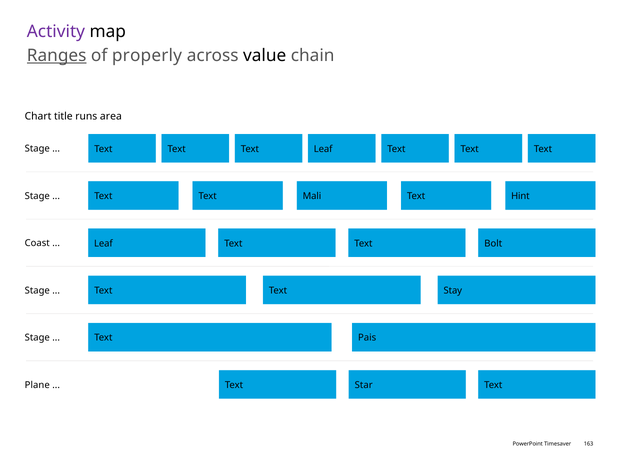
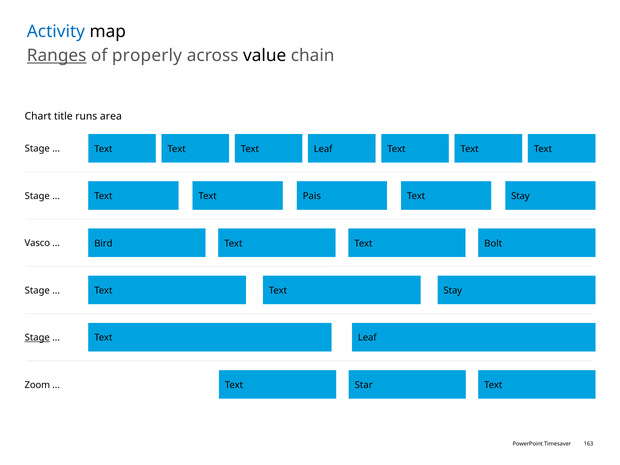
Activity colour: purple -> blue
Mali: Mali -> Pais
Hint at (520, 196): Hint -> Stay
Coast: Coast -> Vasco
Leaf at (103, 243): Leaf -> Bird
Stage at (37, 338) underline: none -> present
Pais at (367, 338): Pais -> Leaf
Plane: Plane -> Zoom
